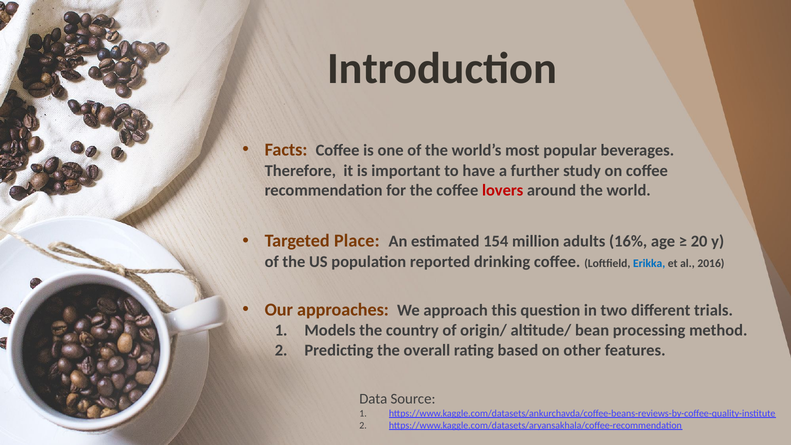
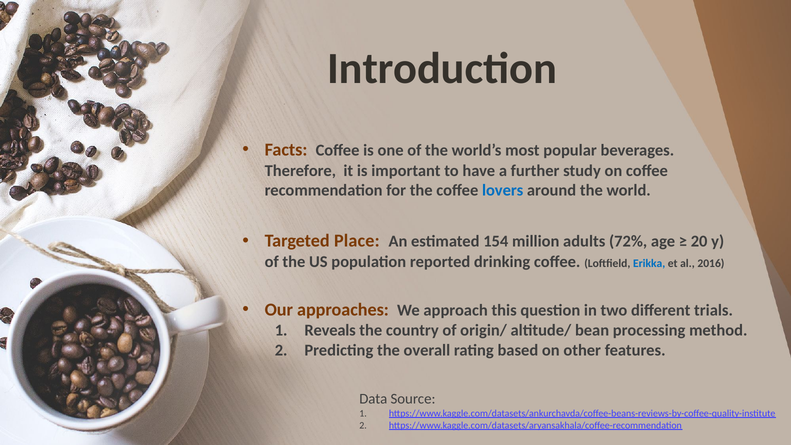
lovers colour: red -> blue
16%: 16% -> 72%
Models: Models -> Reveals
